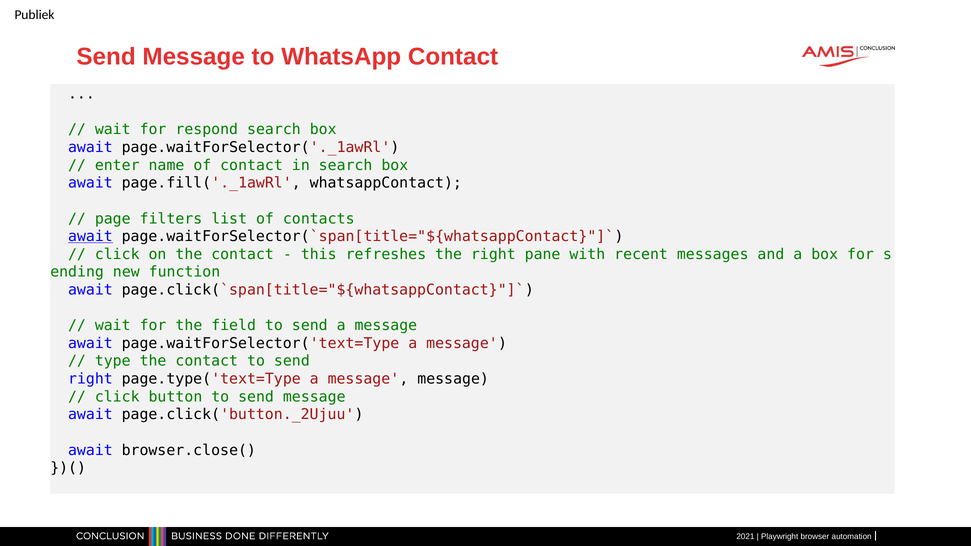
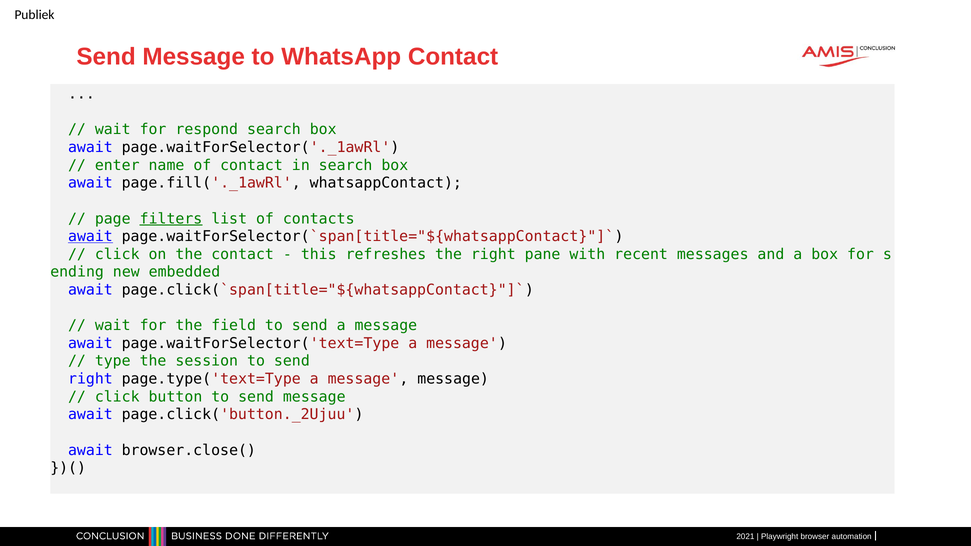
filters underline: none -> present
function: function -> embedded
type the contact: contact -> session
